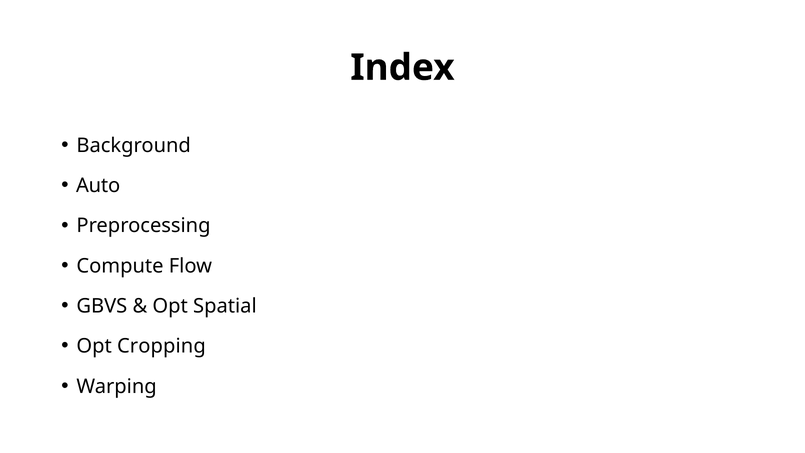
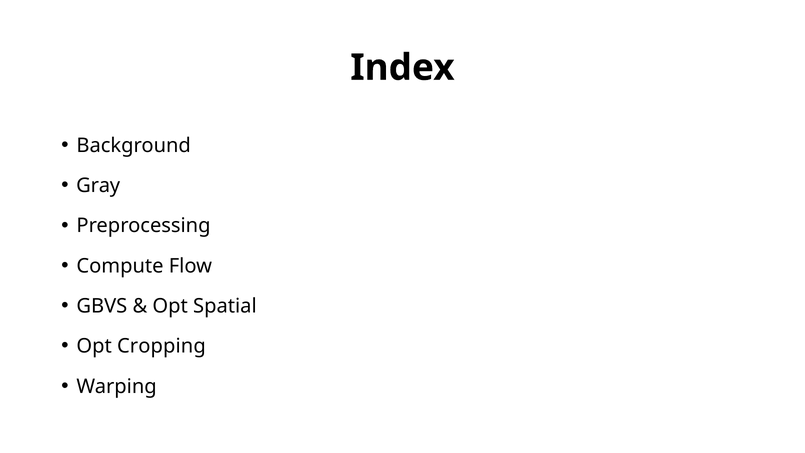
Auto: Auto -> Gray
